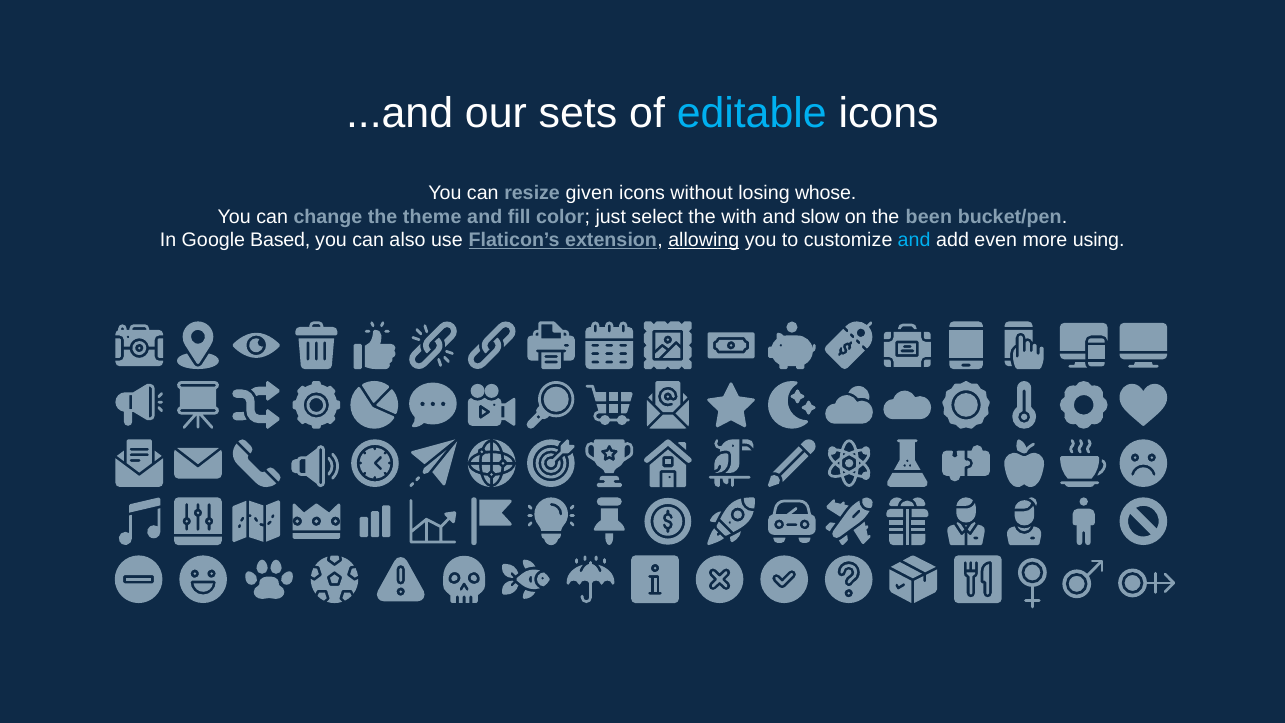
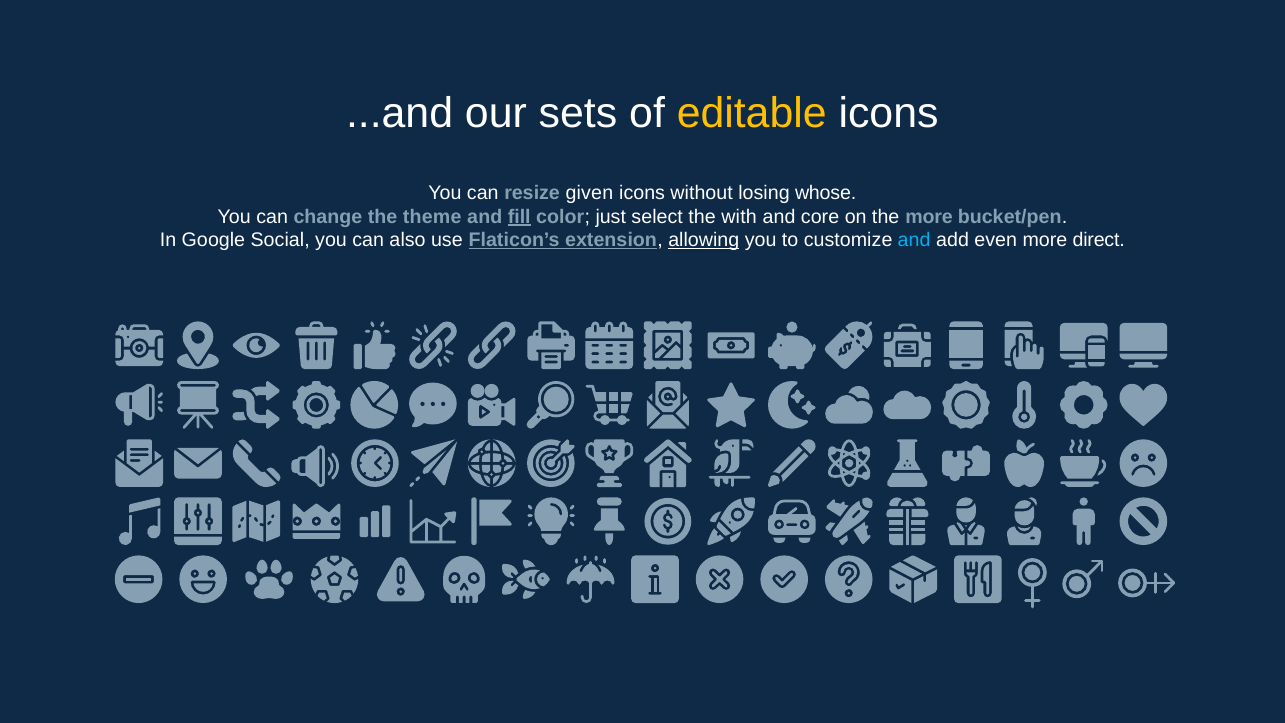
editable colour: light blue -> yellow
fill underline: none -> present
slow: slow -> core
the been: been -> more
Based: Based -> Social
using: using -> direct
